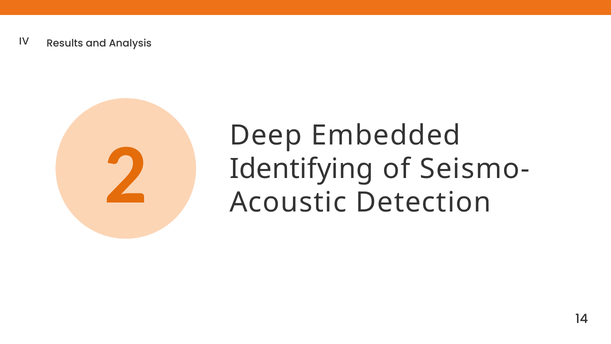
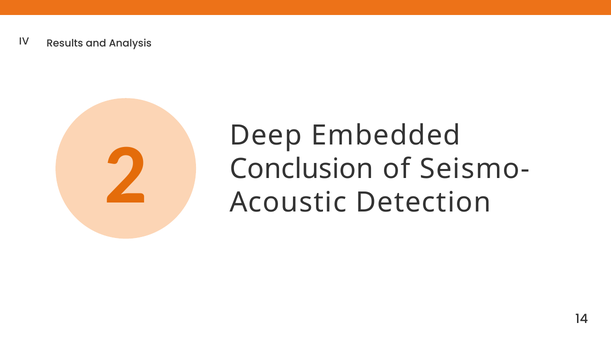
Identifying: Identifying -> Conclusion
